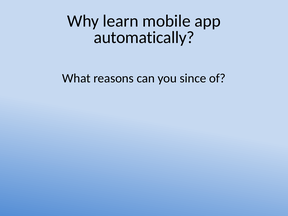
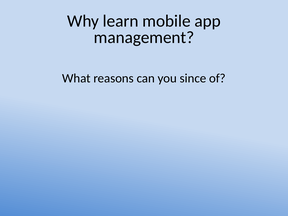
automatically: automatically -> management
